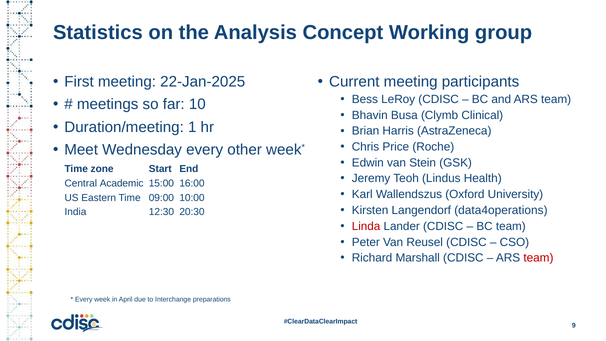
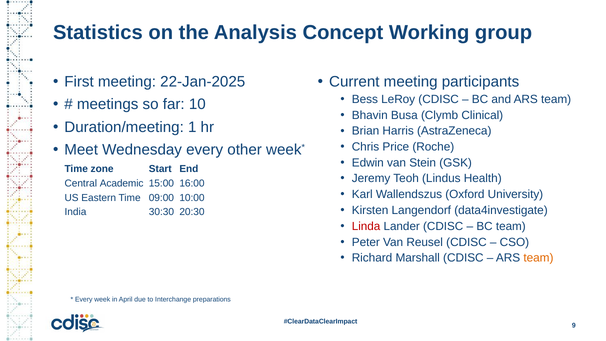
data4operations: data4operations -> data4investigate
12:30: 12:30 -> 30:30
team at (538, 258) colour: red -> orange
